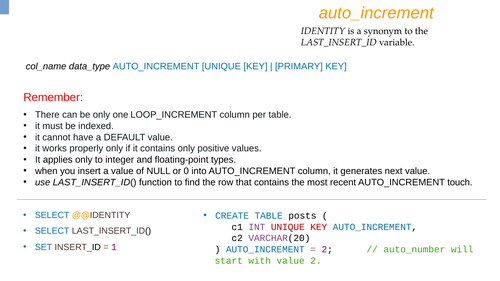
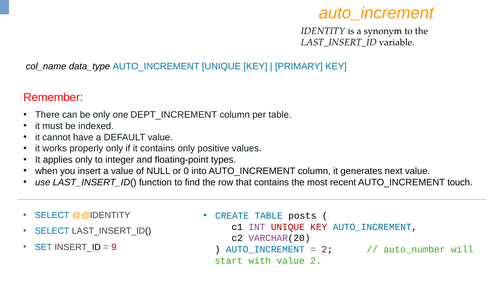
LOOP_INCREMENT: LOOP_INCREMENT -> DEPT_INCREMENT
1: 1 -> 9
